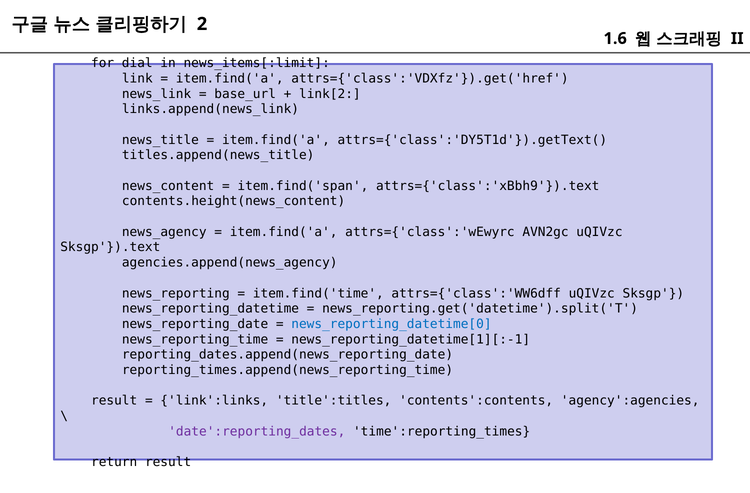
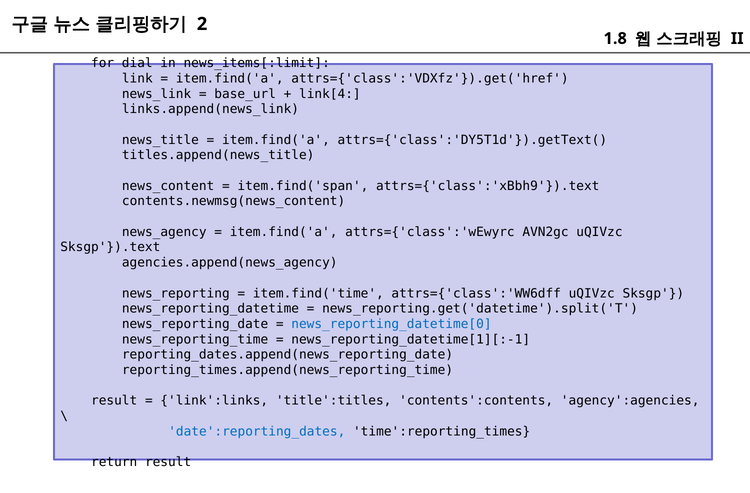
1.6: 1.6 -> 1.8
link[2: link[2 -> link[4
contents.height(news_content: contents.height(news_content -> contents.newmsg(news_content
date':reporting_dates colour: purple -> blue
